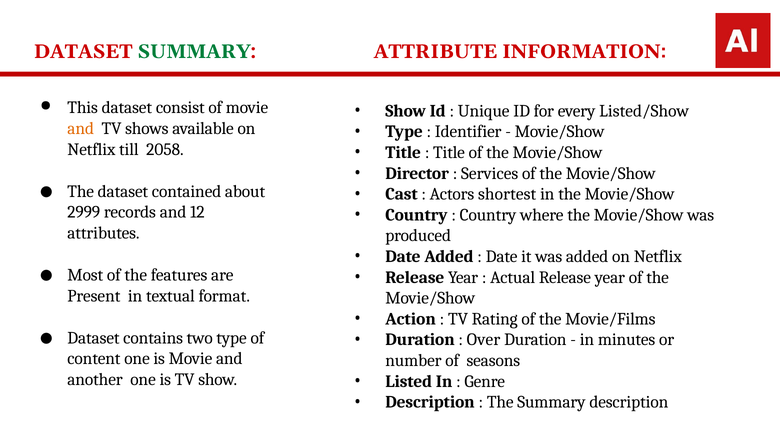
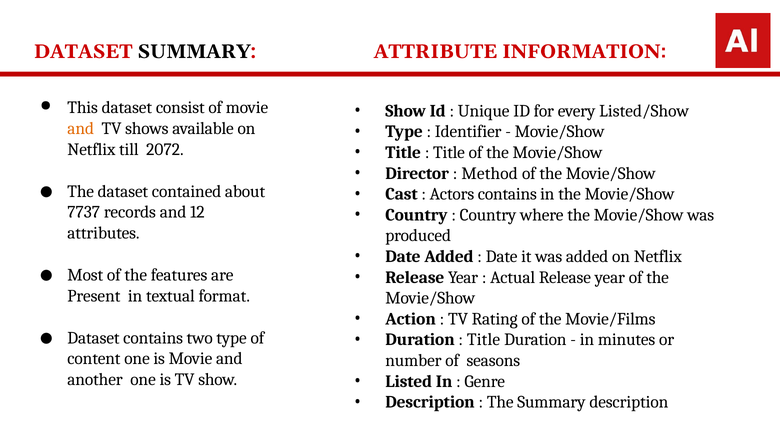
SUMMARY at (194, 52) colour: green -> black
2058: 2058 -> 2072
Services: Services -> Method
Actors shortest: shortest -> contains
2999: 2999 -> 7737
Over at (483, 340): Over -> Title
